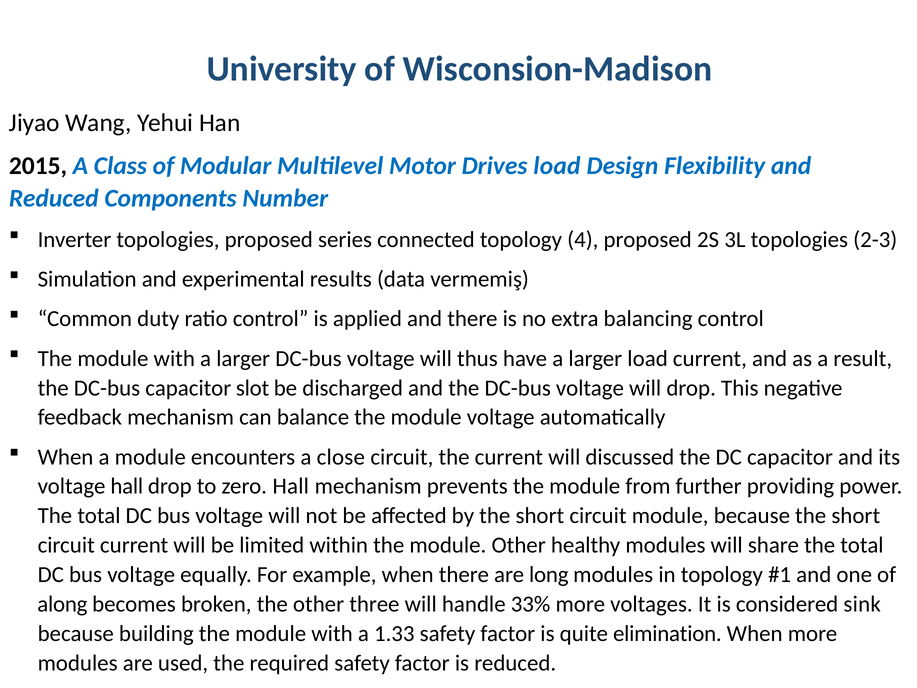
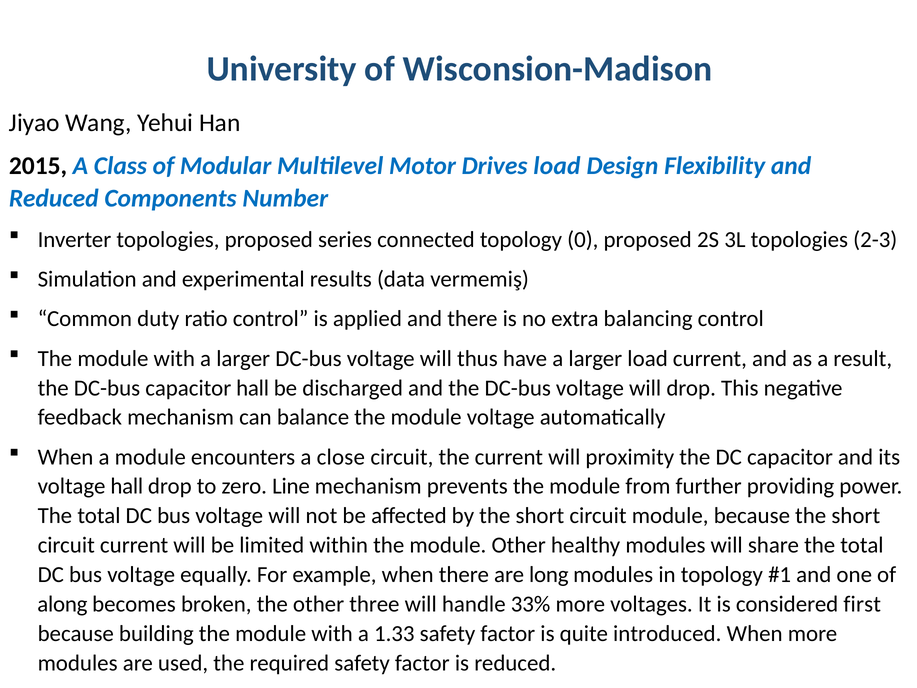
4: 4 -> 0
capacitor slot: slot -> hall
discussed: discussed -> proximity
zero Hall: Hall -> Line
sink: sink -> first
elimination: elimination -> introduced
